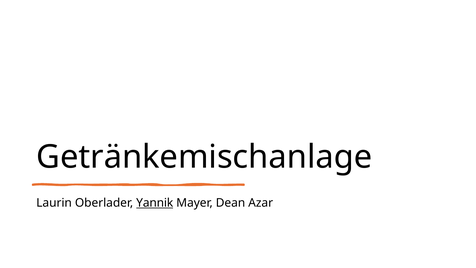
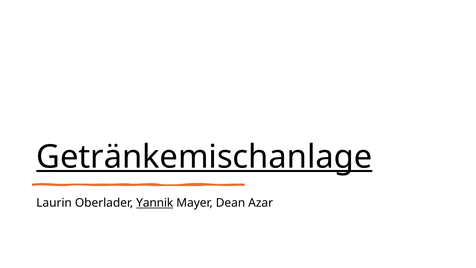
Getränkemischanlage underline: none -> present
